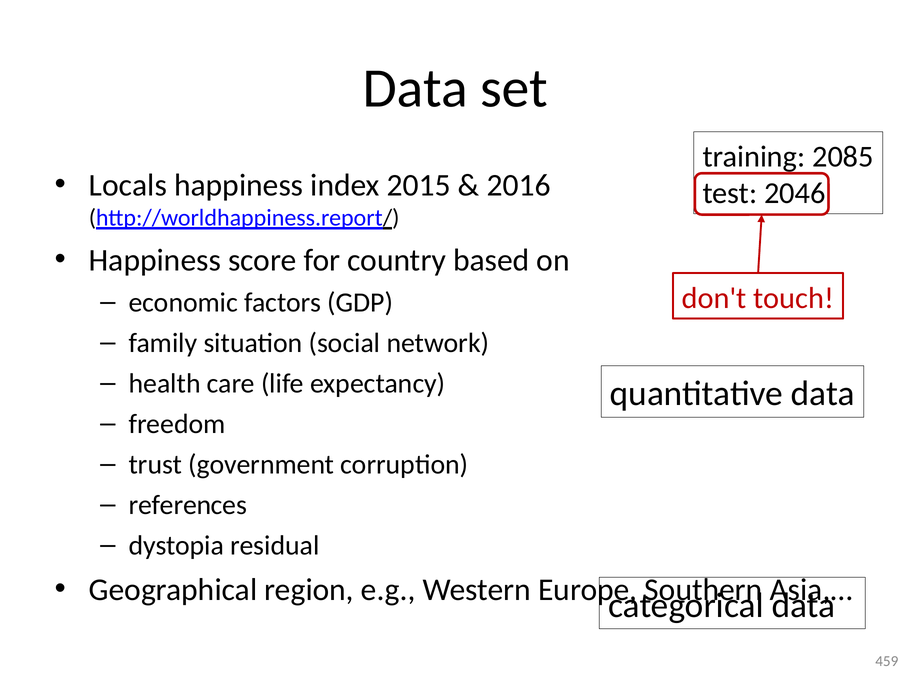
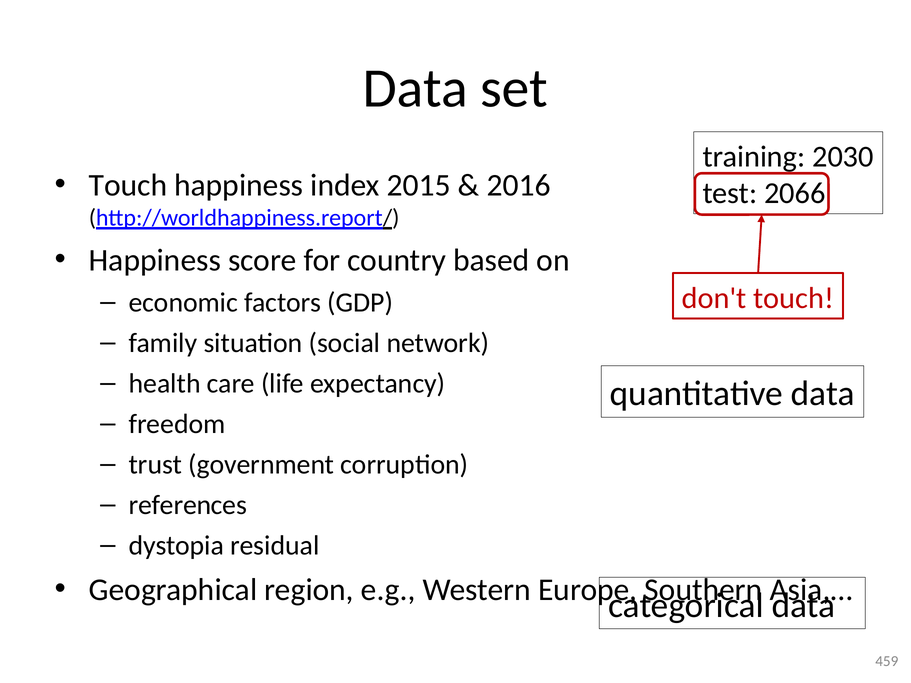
2085: 2085 -> 2030
Locals at (128, 185): Locals -> Touch
2046: 2046 -> 2066
